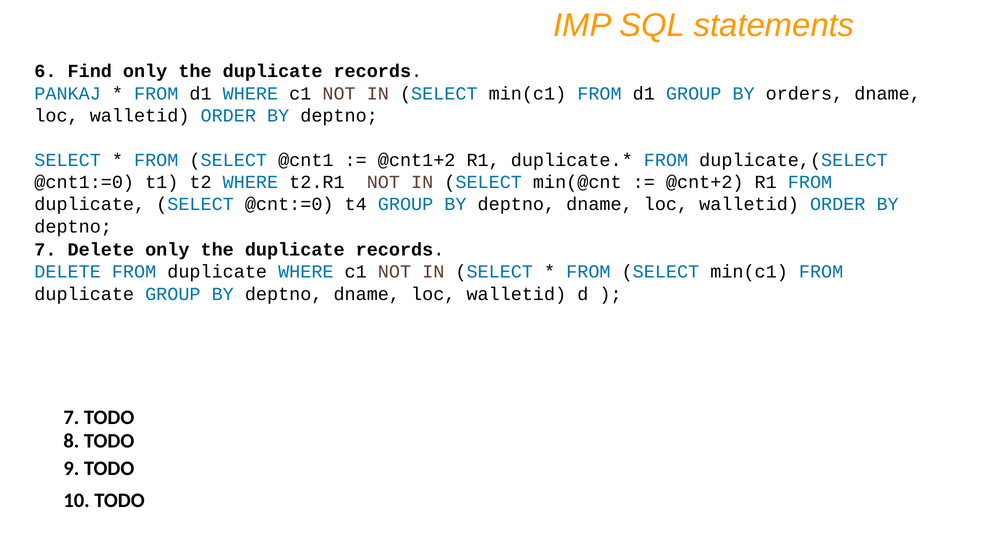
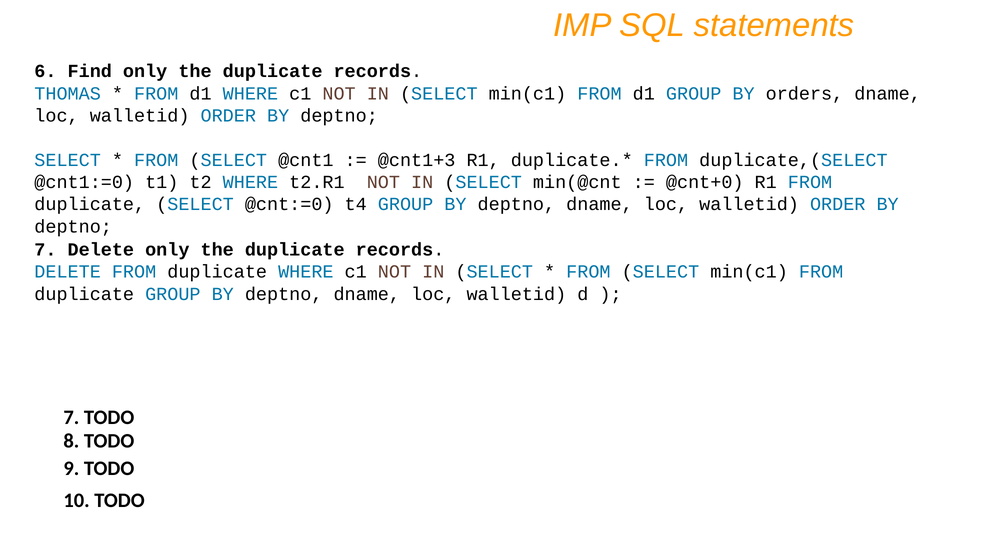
PANKAJ: PANKAJ -> THOMAS
@cnt1+2: @cnt1+2 -> @cnt1+3
@cnt+2: @cnt+2 -> @cnt+0
